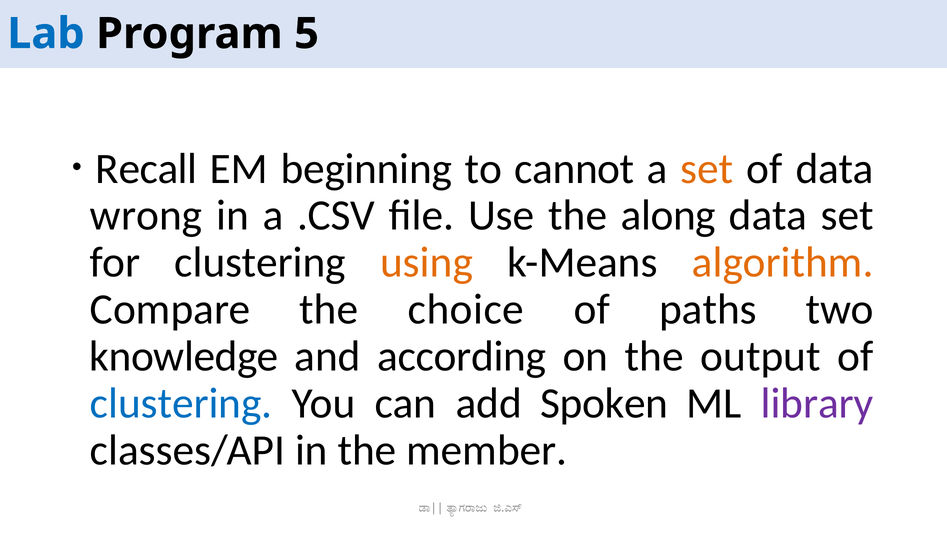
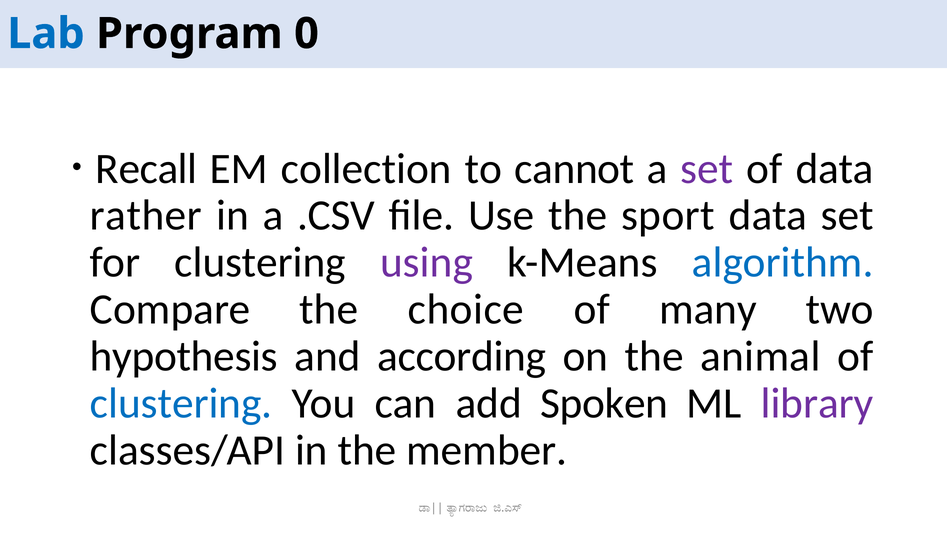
5: 5 -> 0
beginning: beginning -> collection
set at (707, 169) colour: orange -> purple
wrong: wrong -> rather
along: along -> sport
using colour: orange -> purple
algorithm colour: orange -> blue
paths: paths -> many
knowledge: knowledge -> hypothesis
output: output -> animal
